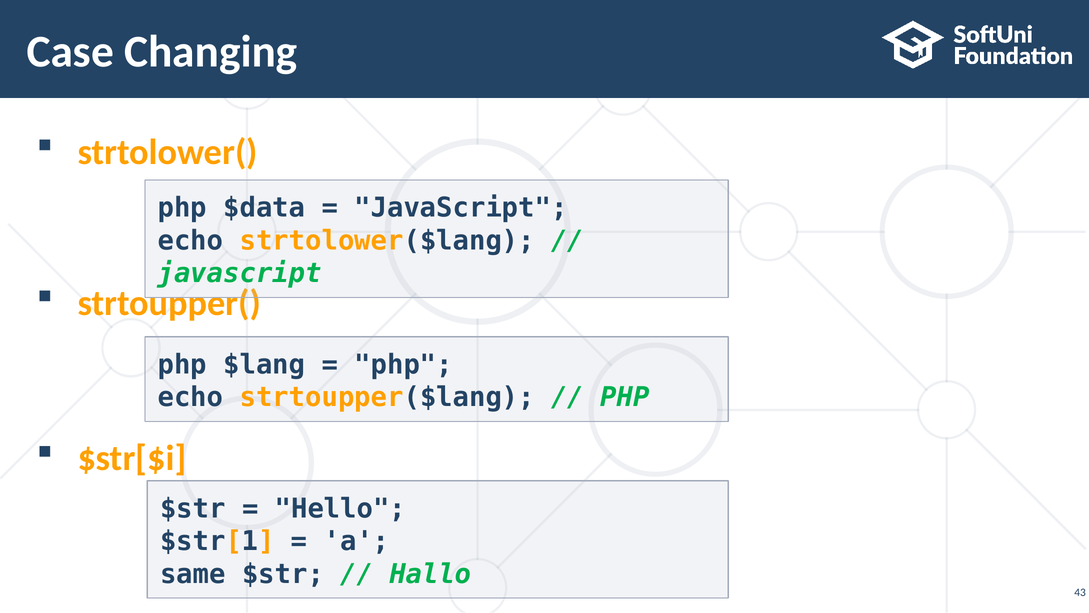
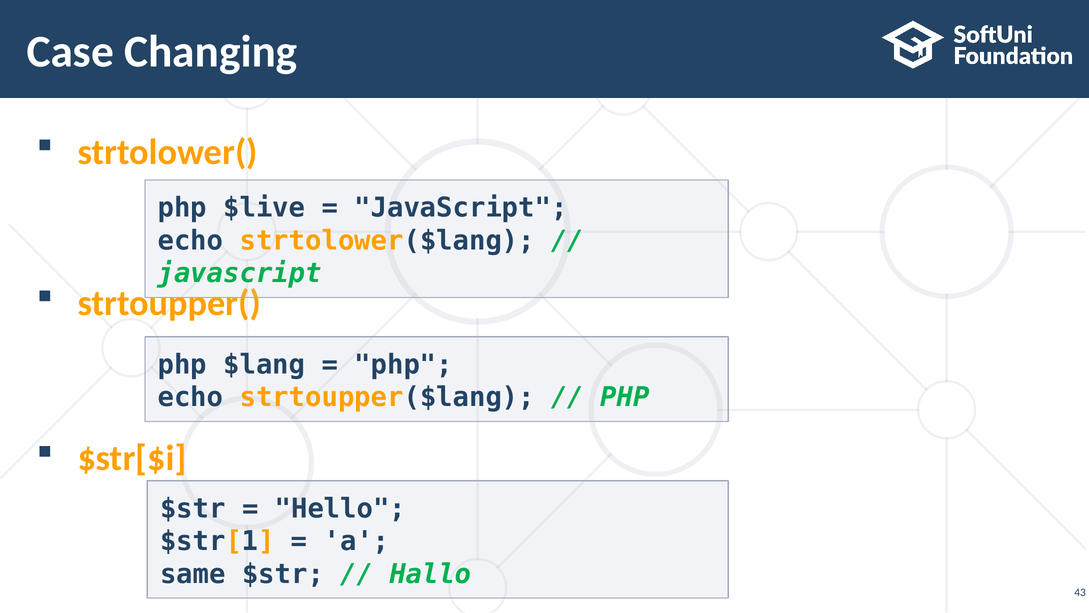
$data: $data -> $live
